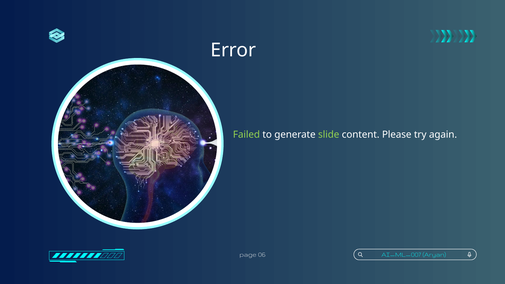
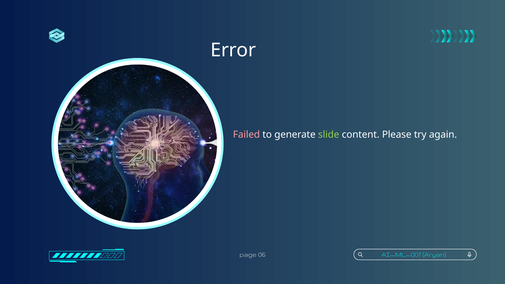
Failed colour: light green -> pink
